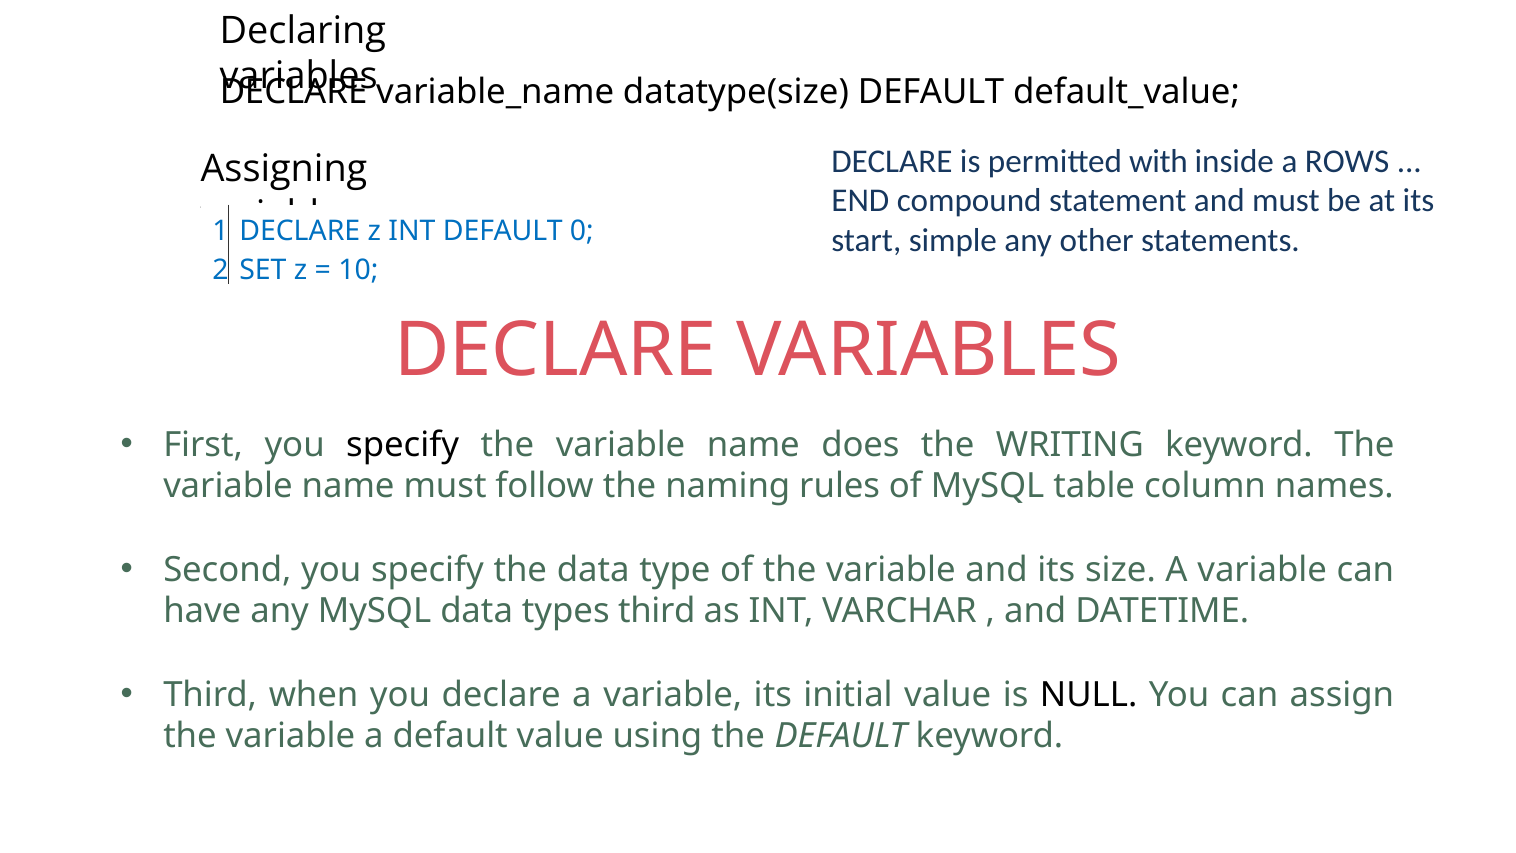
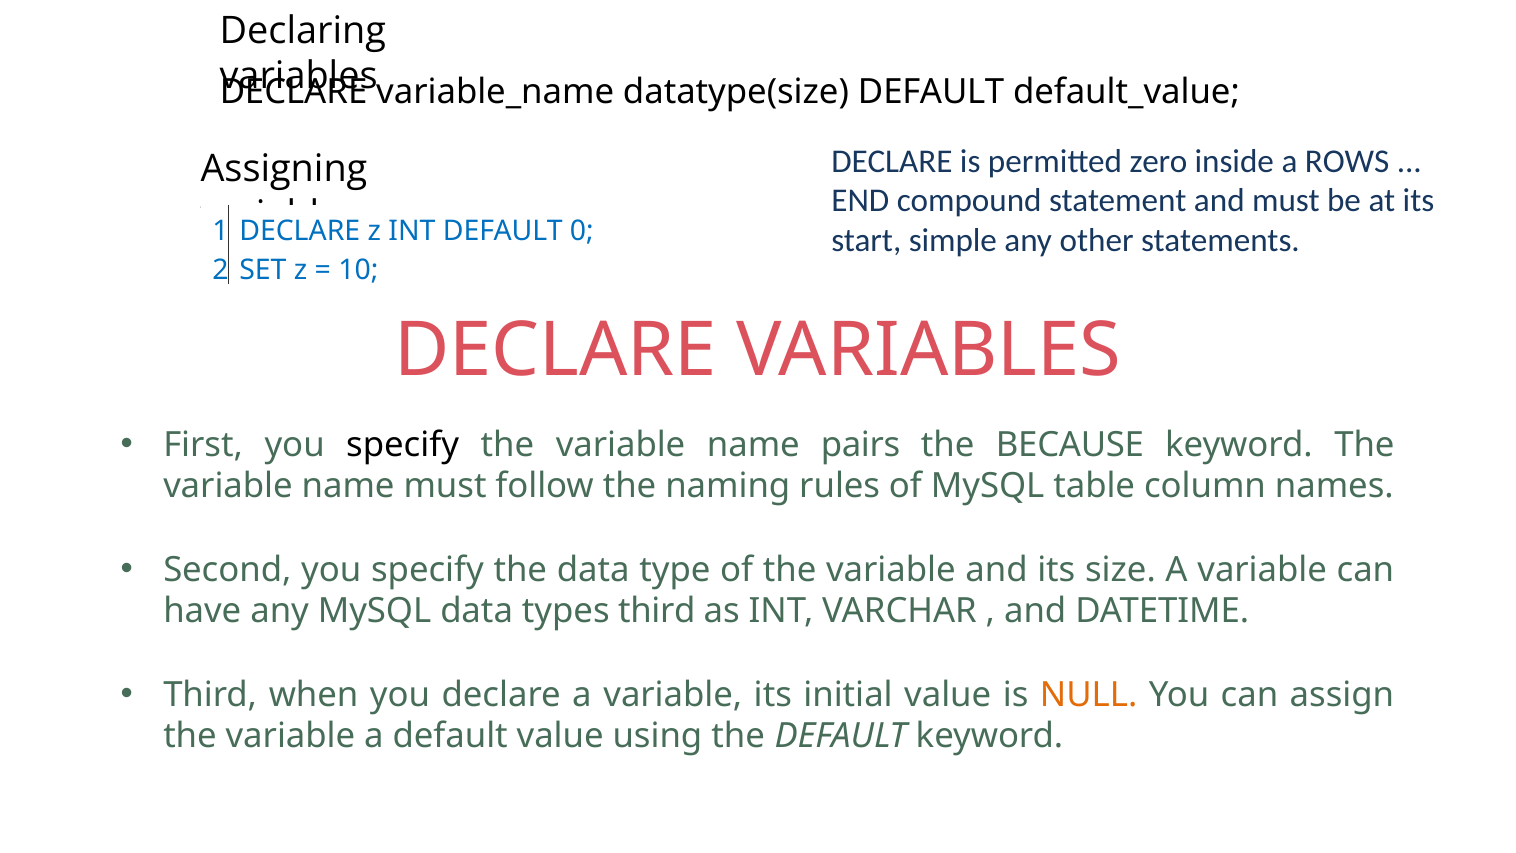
with: with -> zero
does: does -> pairs
WRITING: WRITING -> BECAUSE
NULL colour: black -> orange
